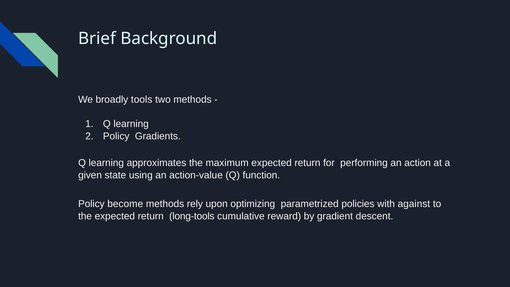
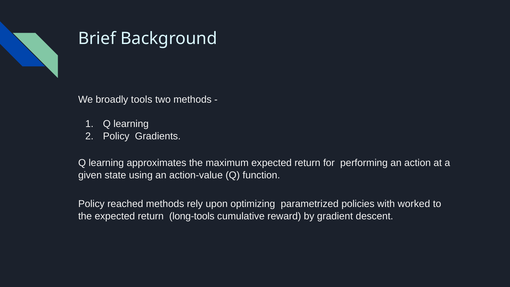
become: become -> reached
against: against -> worked
